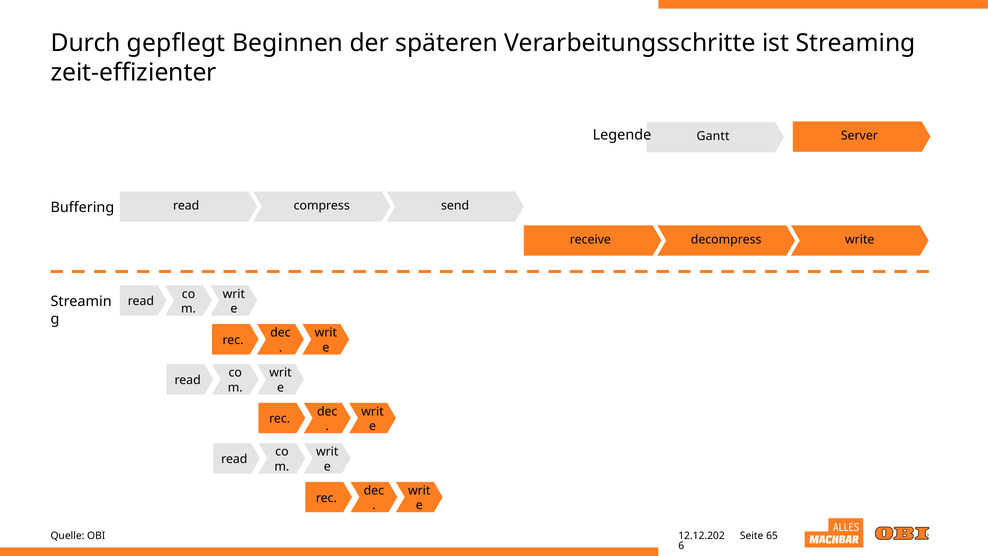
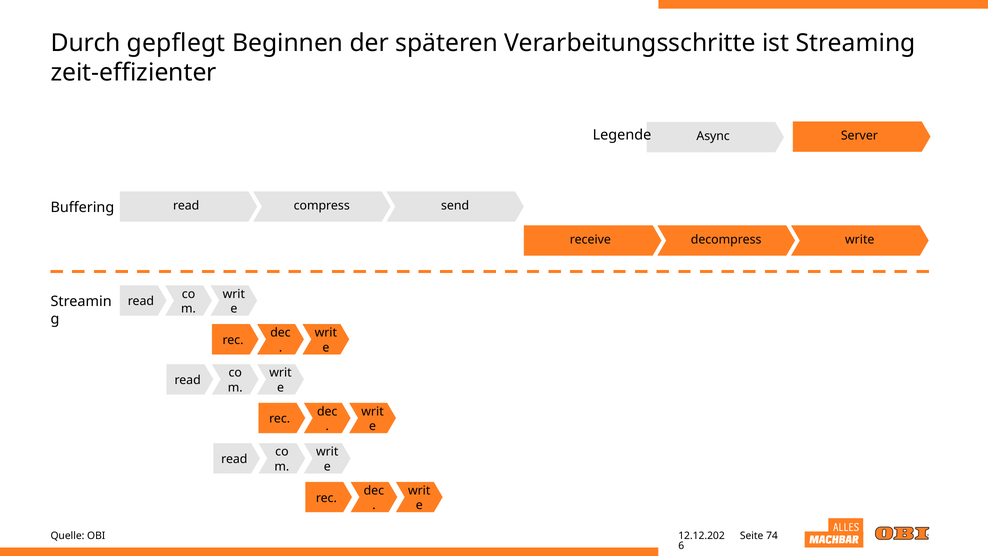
Gantt: Gantt -> Async
65: 65 -> 74
